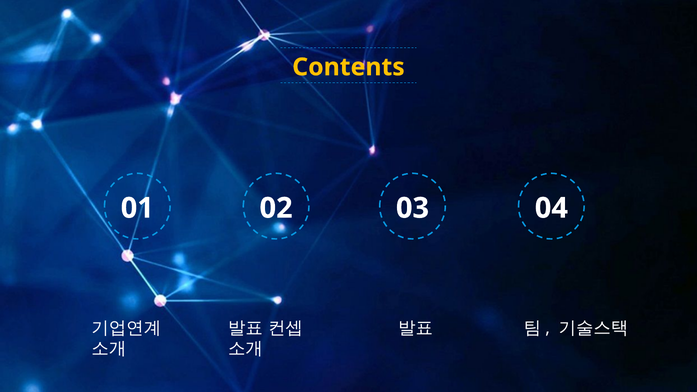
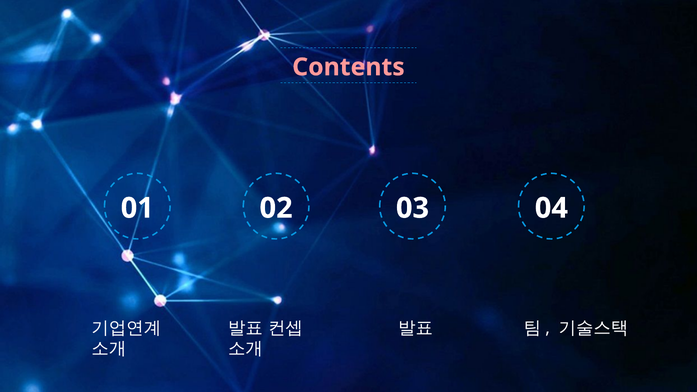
Contents colour: yellow -> pink
